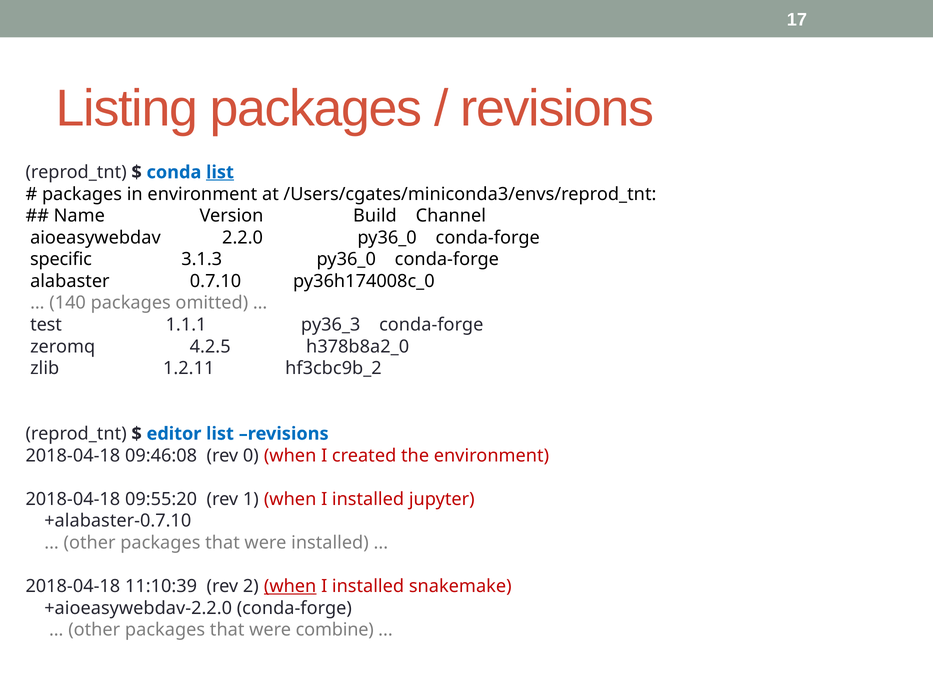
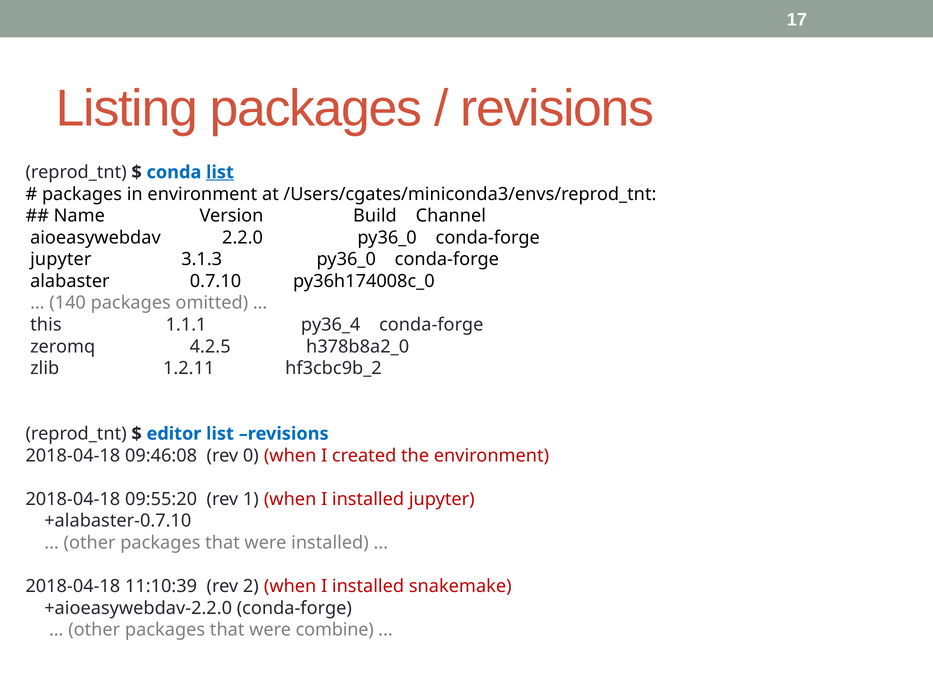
specific at (61, 259): specific -> jupyter
test: test -> this
py36_3: py36_3 -> py36_4
when at (290, 586) underline: present -> none
